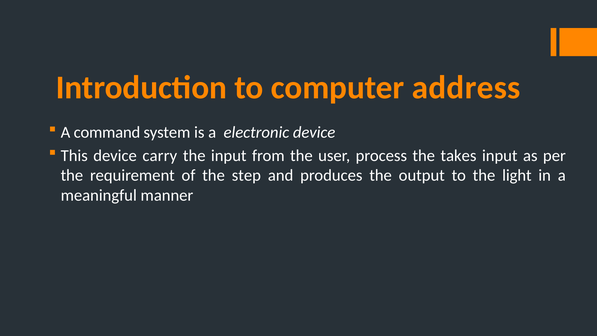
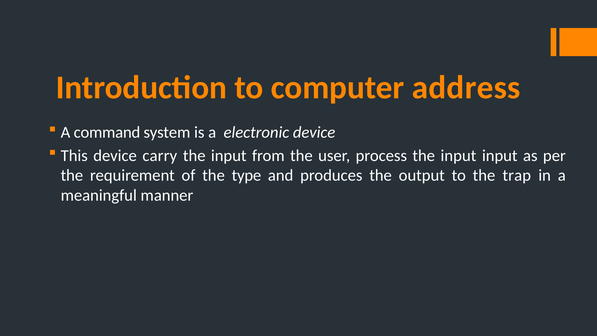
process the takes: takes -> input
step: step -> type
light: light -> trap
